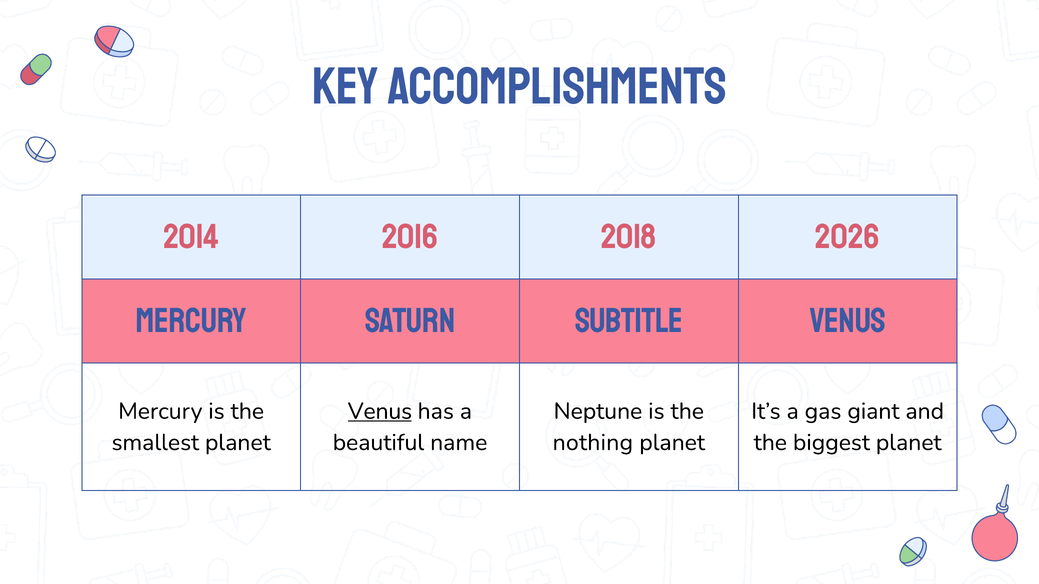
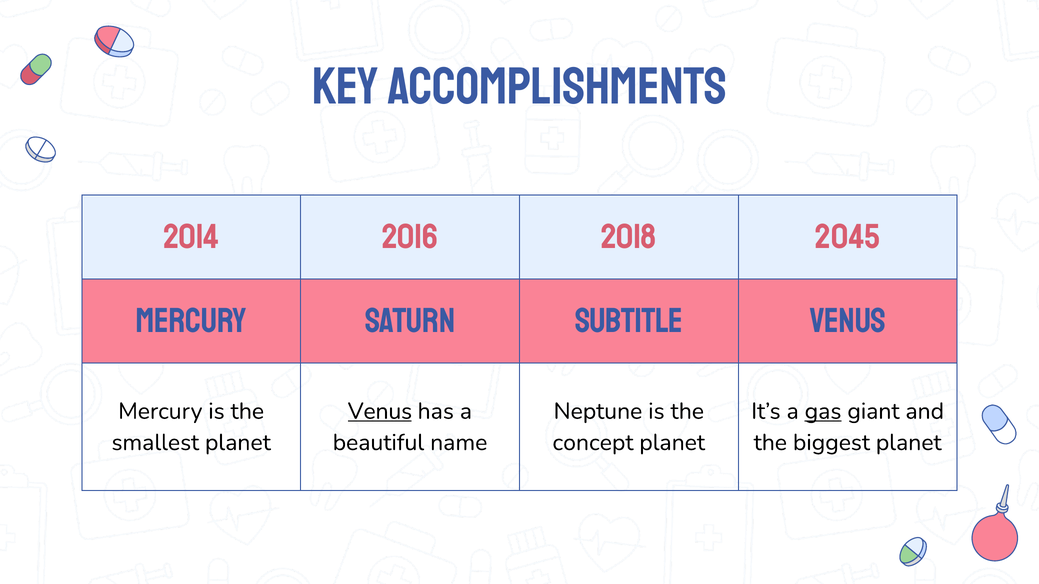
2026: 2026 -> 2045
gas underline: none -> present
nothing: nothing -> concept
